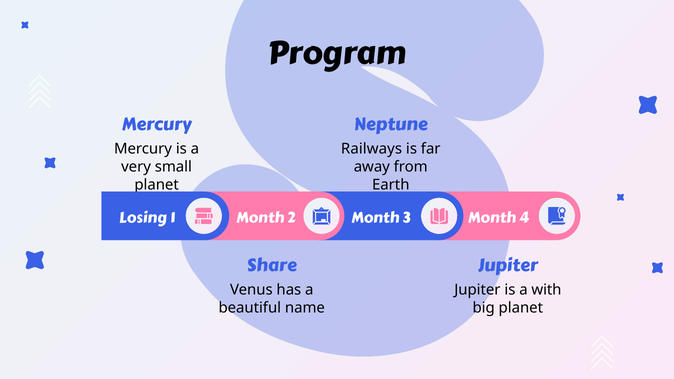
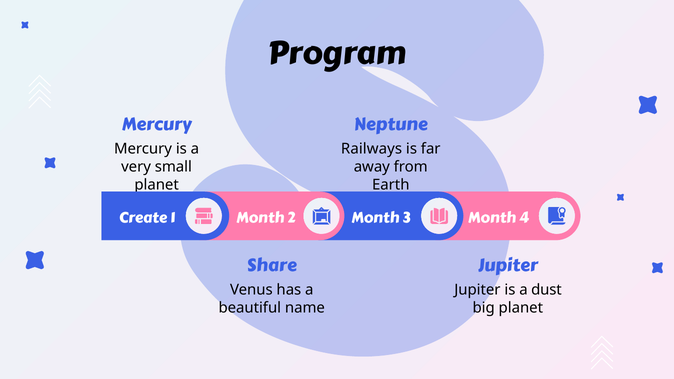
Losing: Losing -> Create
with: with -> dust
